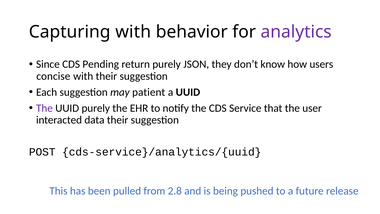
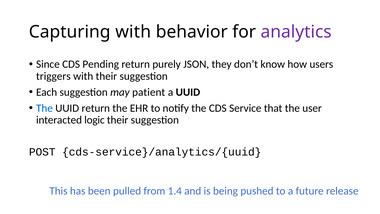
concise: concise -> triggers
The at (44, 108) colour: purple -> blue
UUID purely: purely -> return
data: data -> logic
2.8: 2.8 -> 1.4
